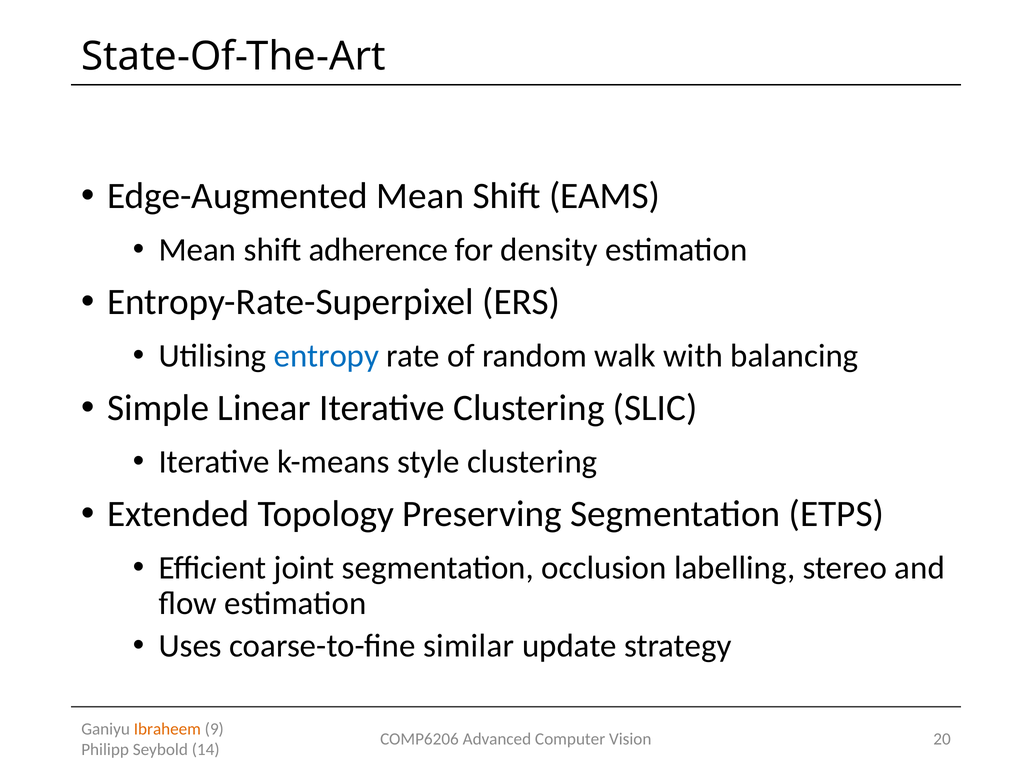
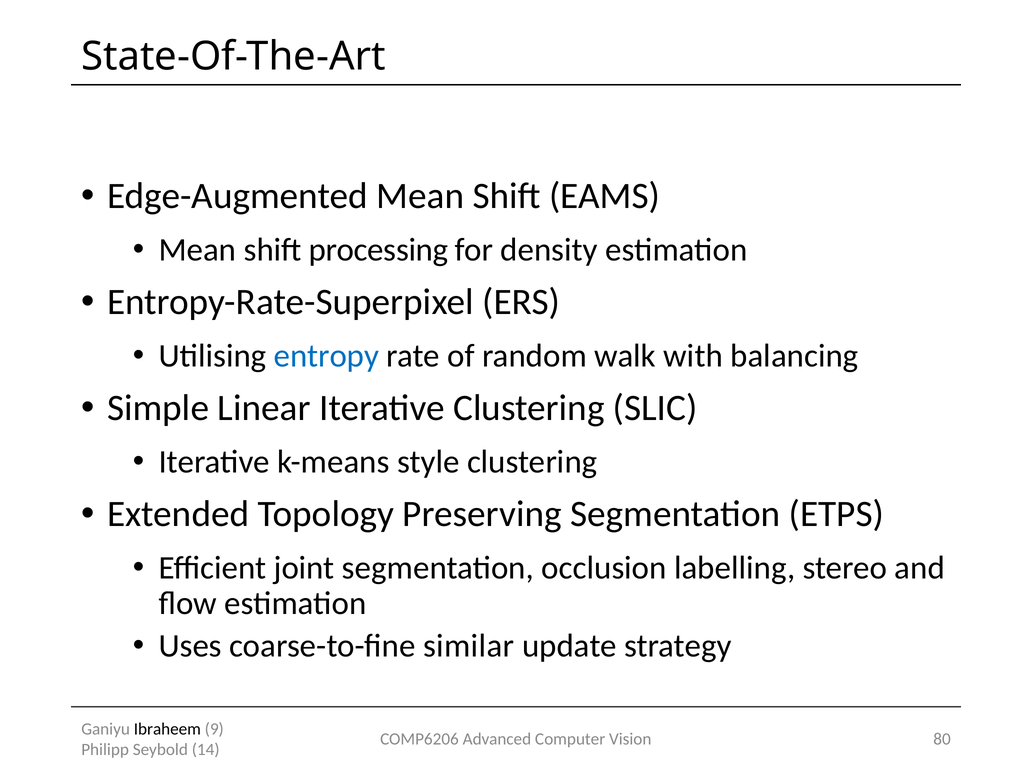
adherence: adherence -> processing
Ibraheem colour: orange -> black
20: 20 -> 80
